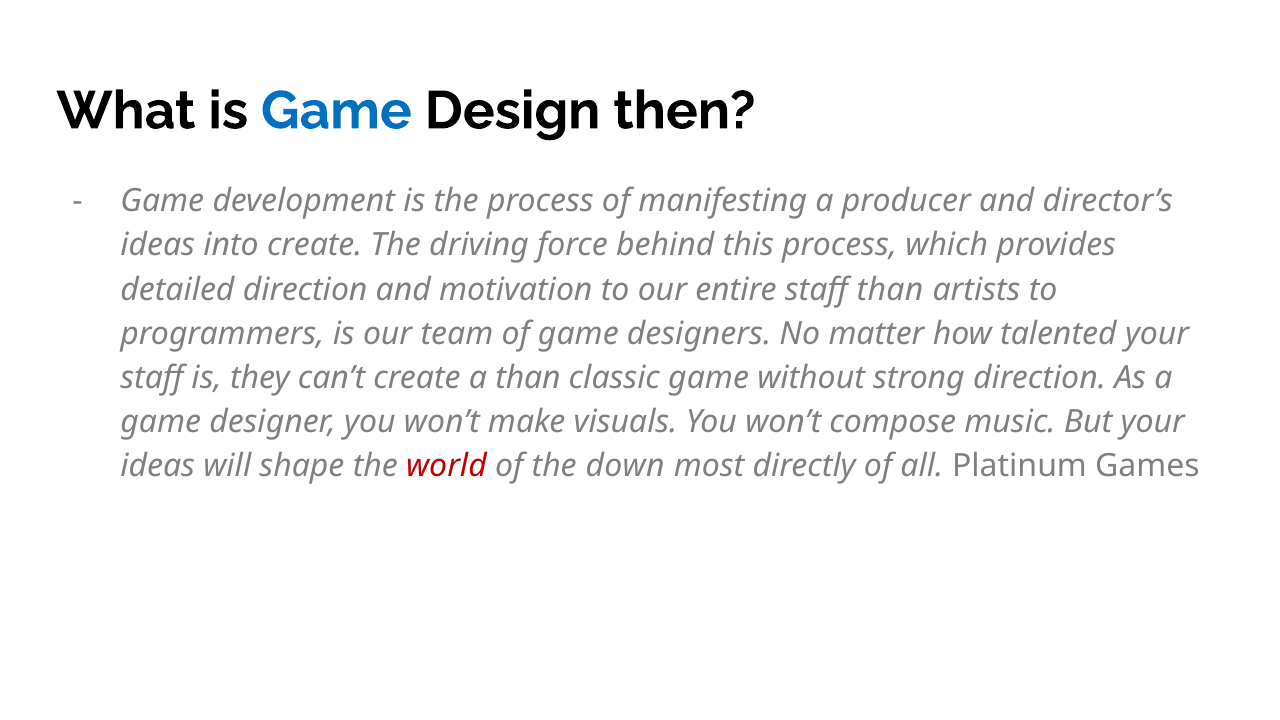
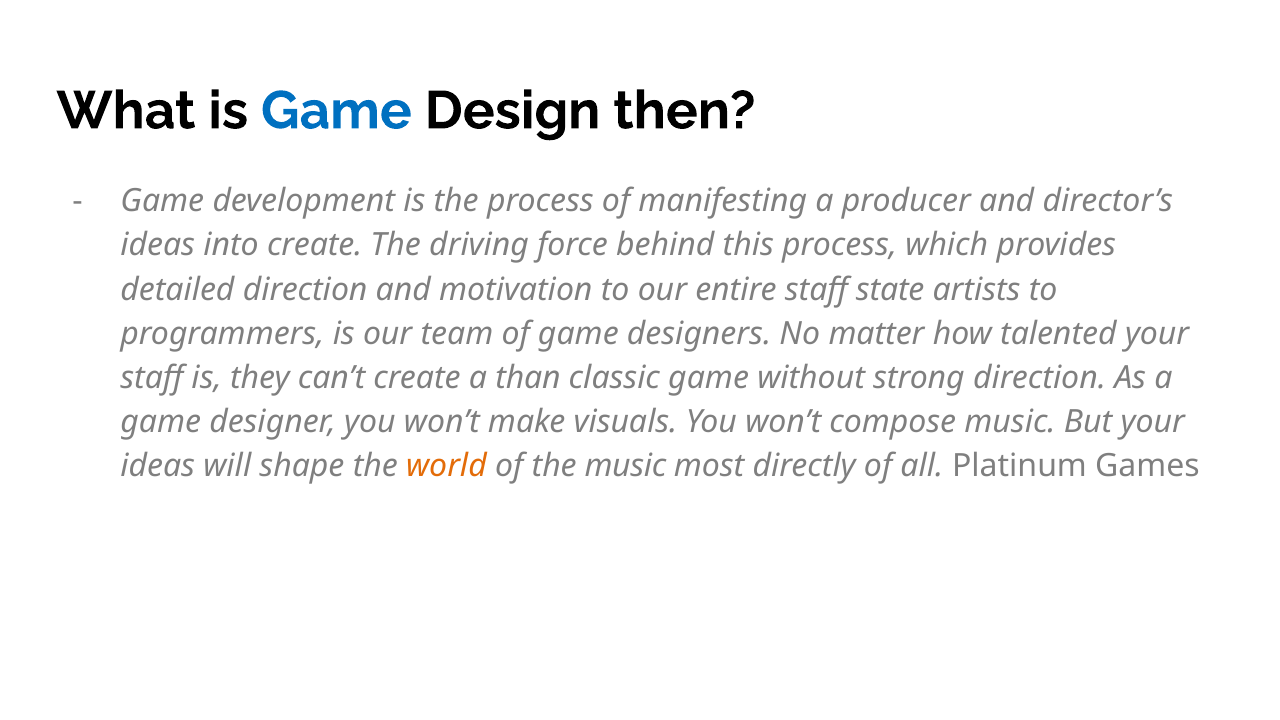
staff than: than -> state
world colour: red -> orange
the down: down -> music
